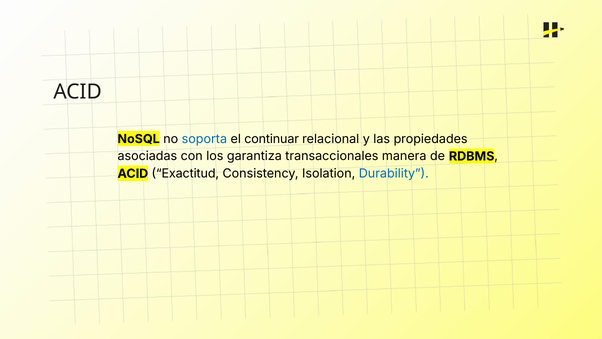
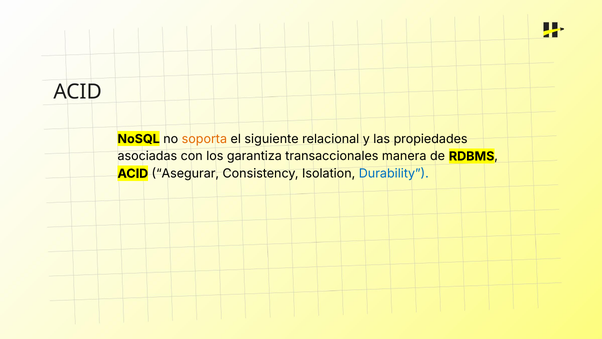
soporta colour: blue -> orange
continuar: continuar -> siguiente
Exactitud: Exactitud -> Asegurar
